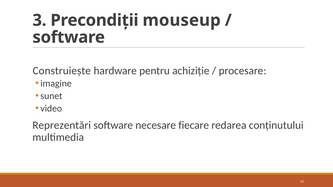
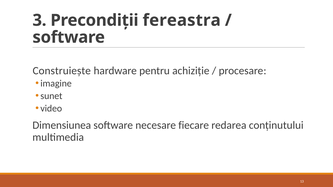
mouseup: mouseup -> fereastra
Reprezentări: Reprezentări -> Dimensiunea
